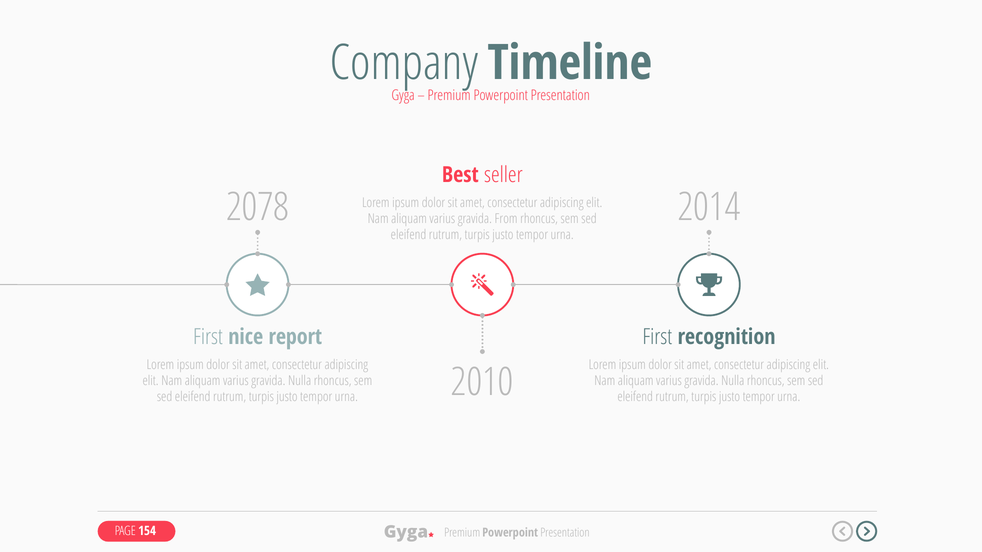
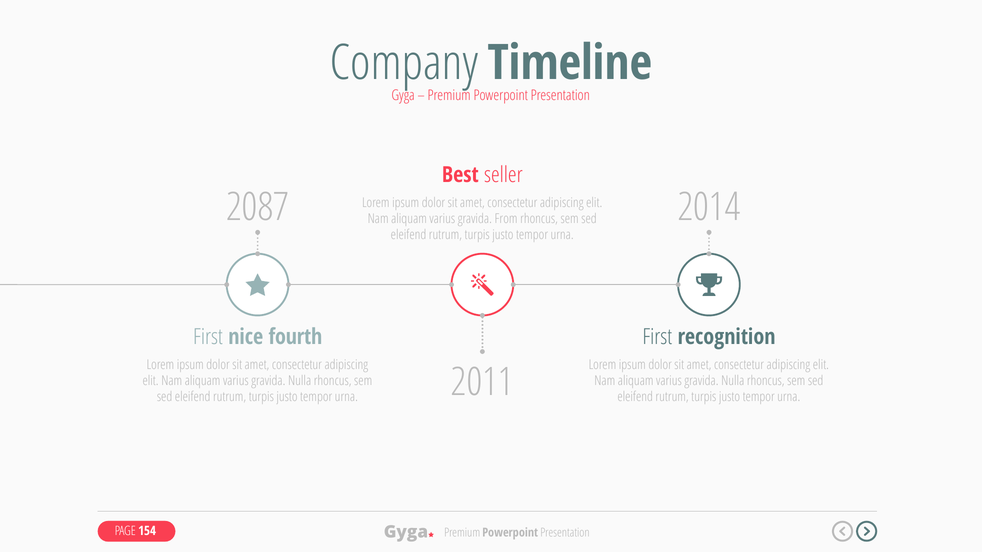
2078: 2078 -> 2087
report: report -> fourth
2010: 2010 -> 2011
